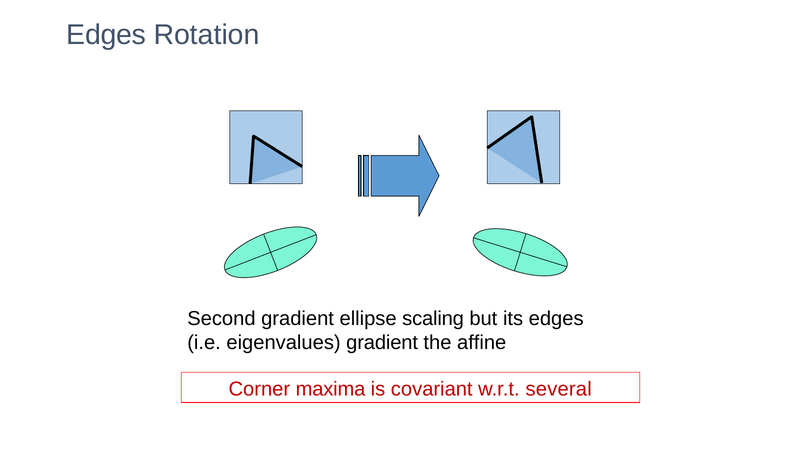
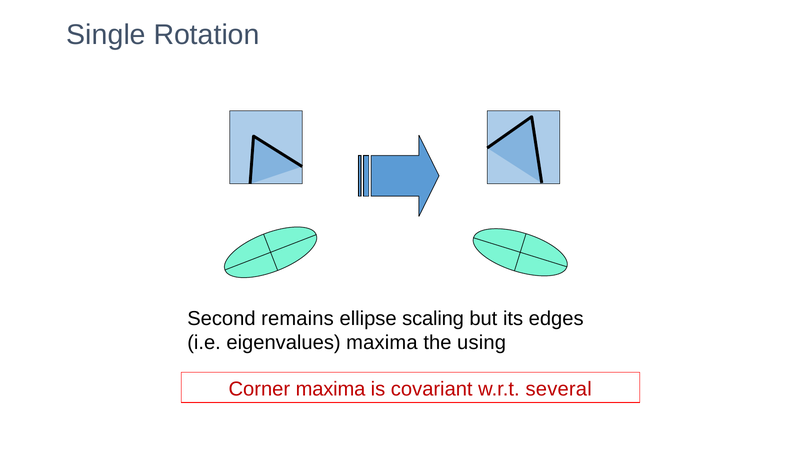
Edges at (106, 35): Edges -> Single
Second gradient: gradient -> remains
eigenvalues gradient: gradient -> maxima
affine: affine -> using
